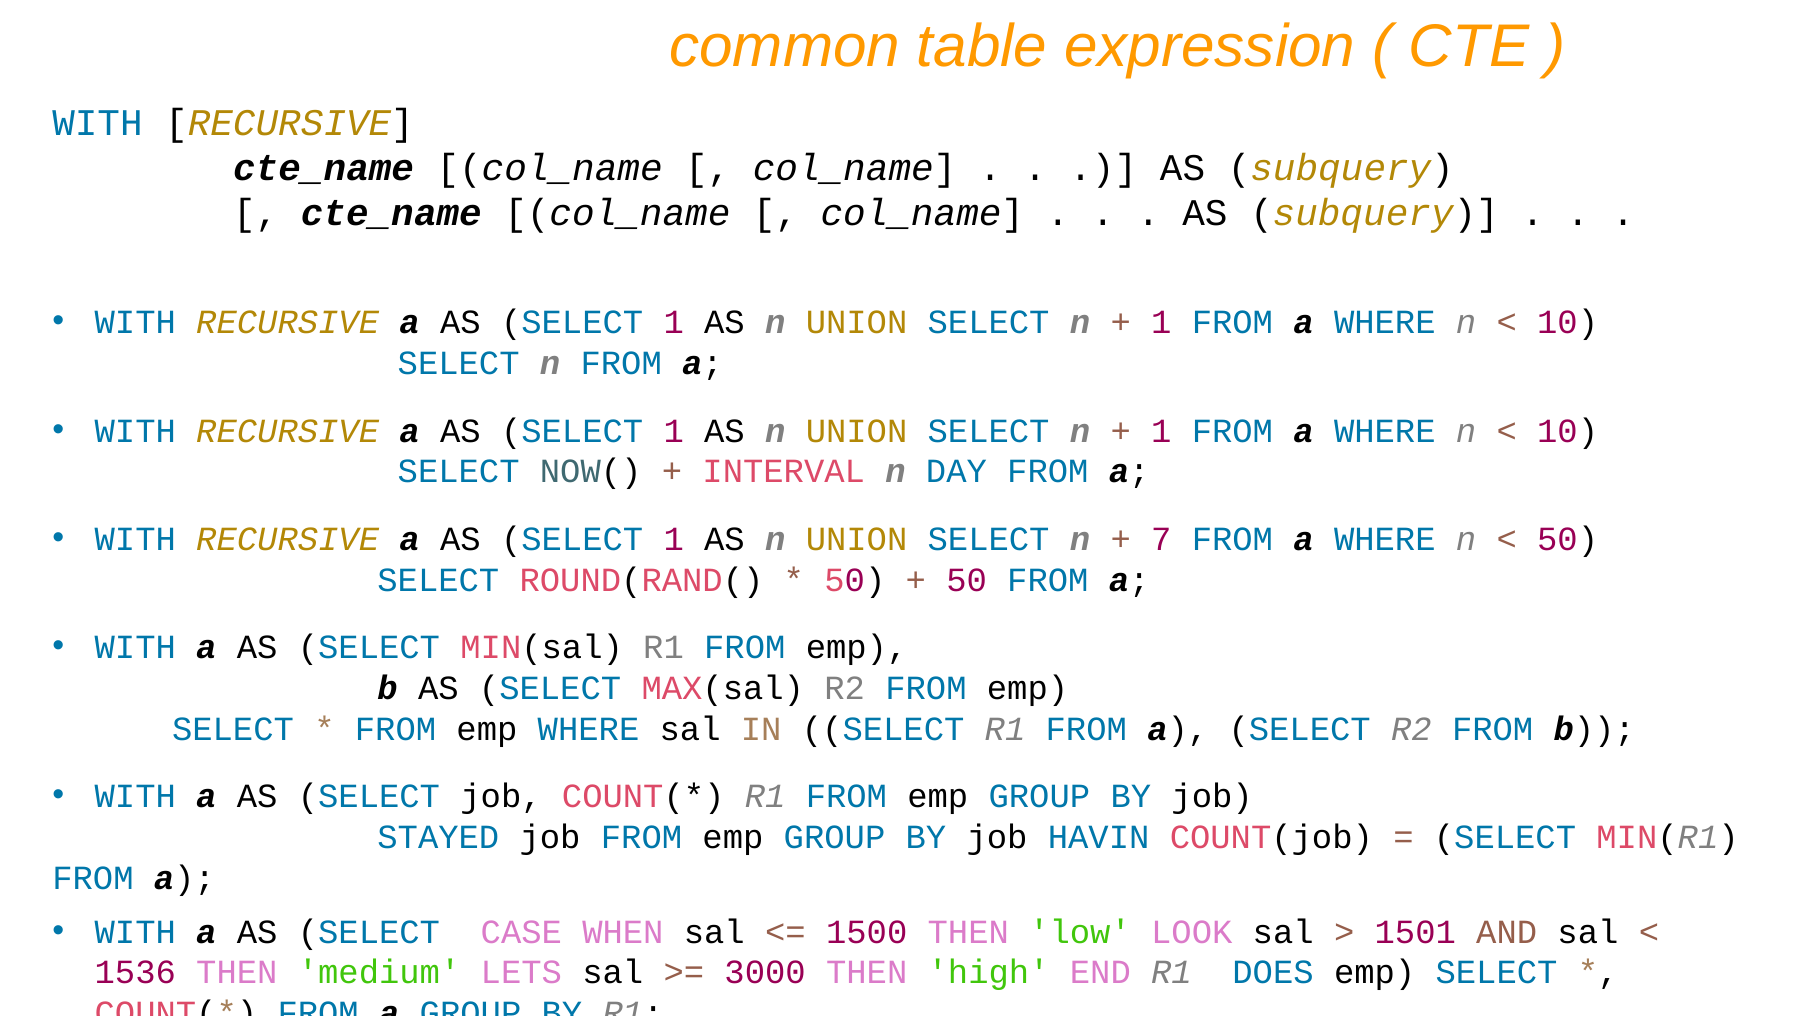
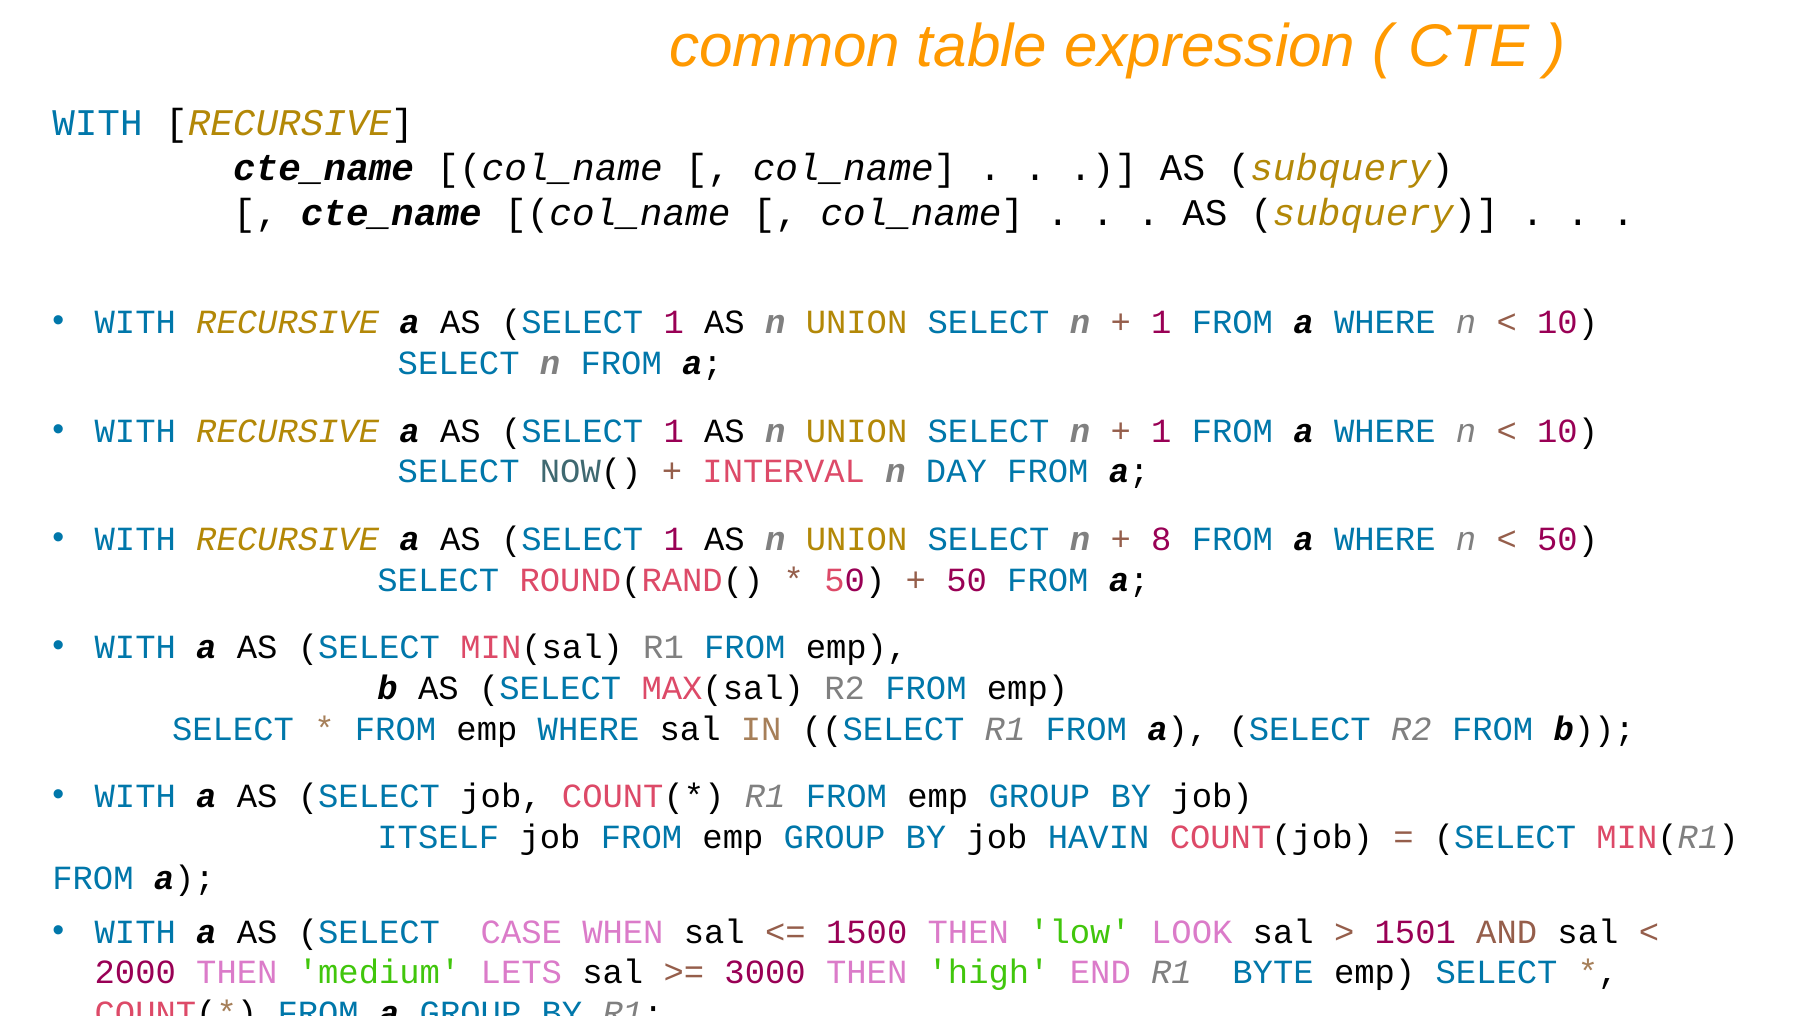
7: 7 -> 8
STAYED: STAYED -> ITSELF
1536: 1536 -> 2000
DOES: DOES -> BYTE
